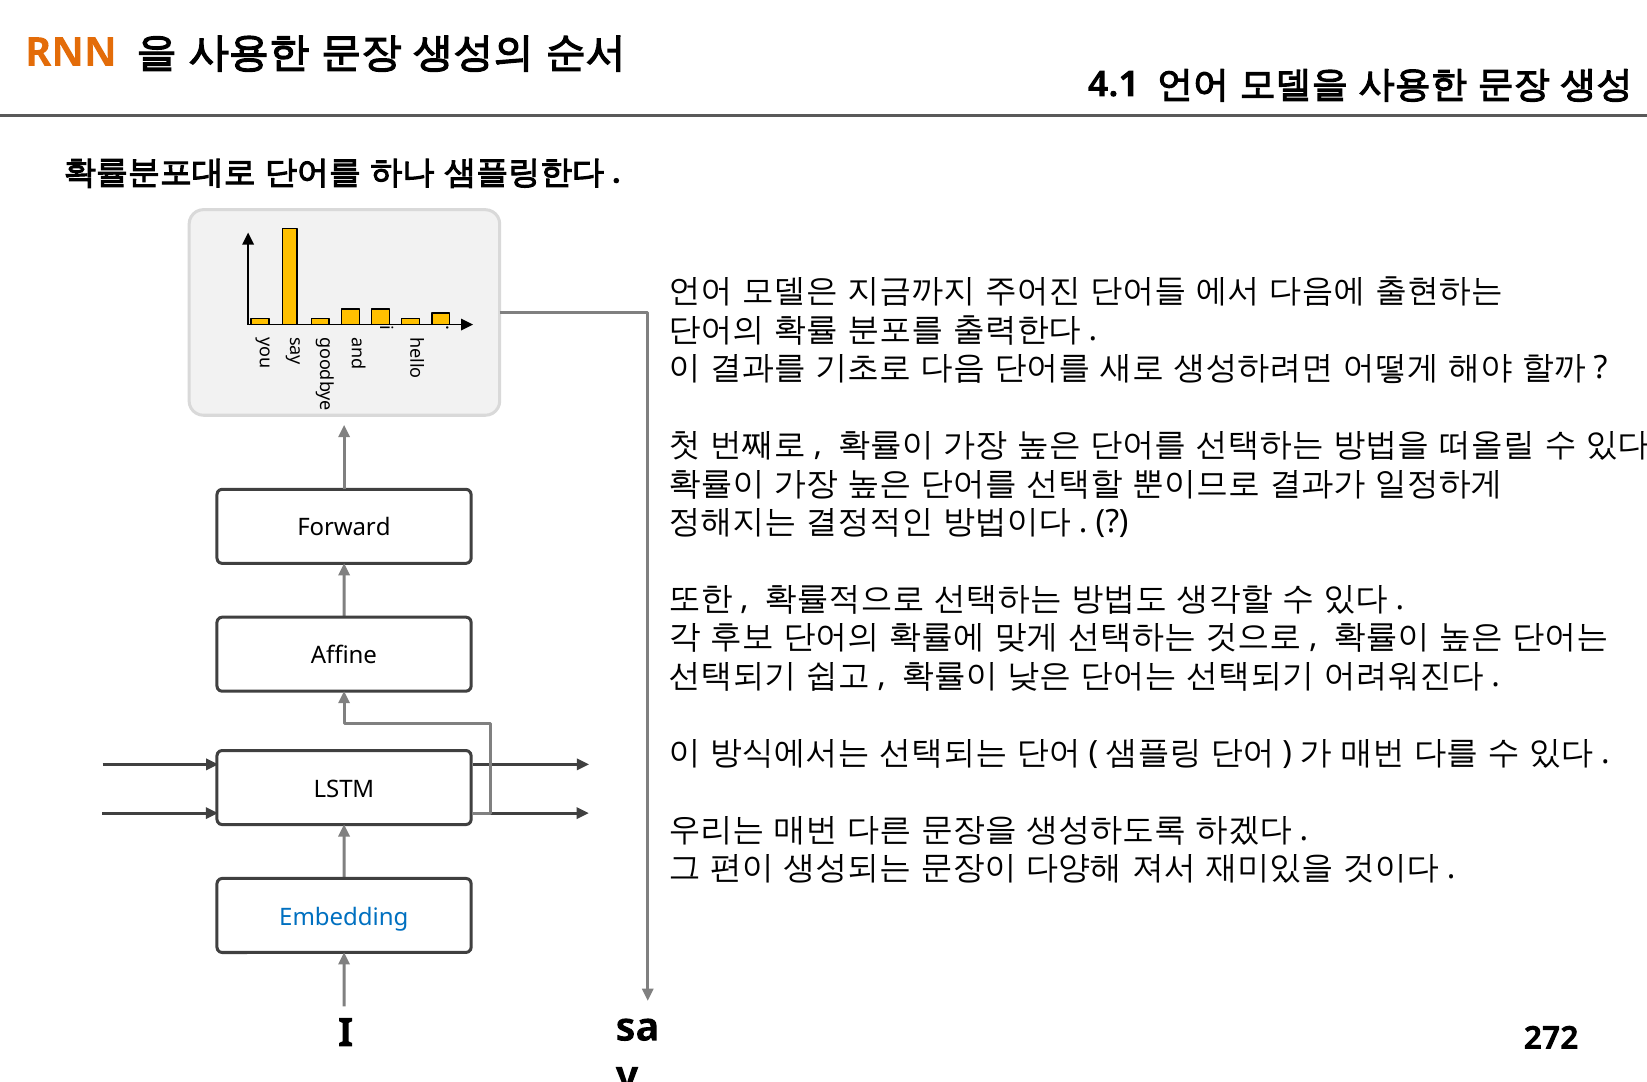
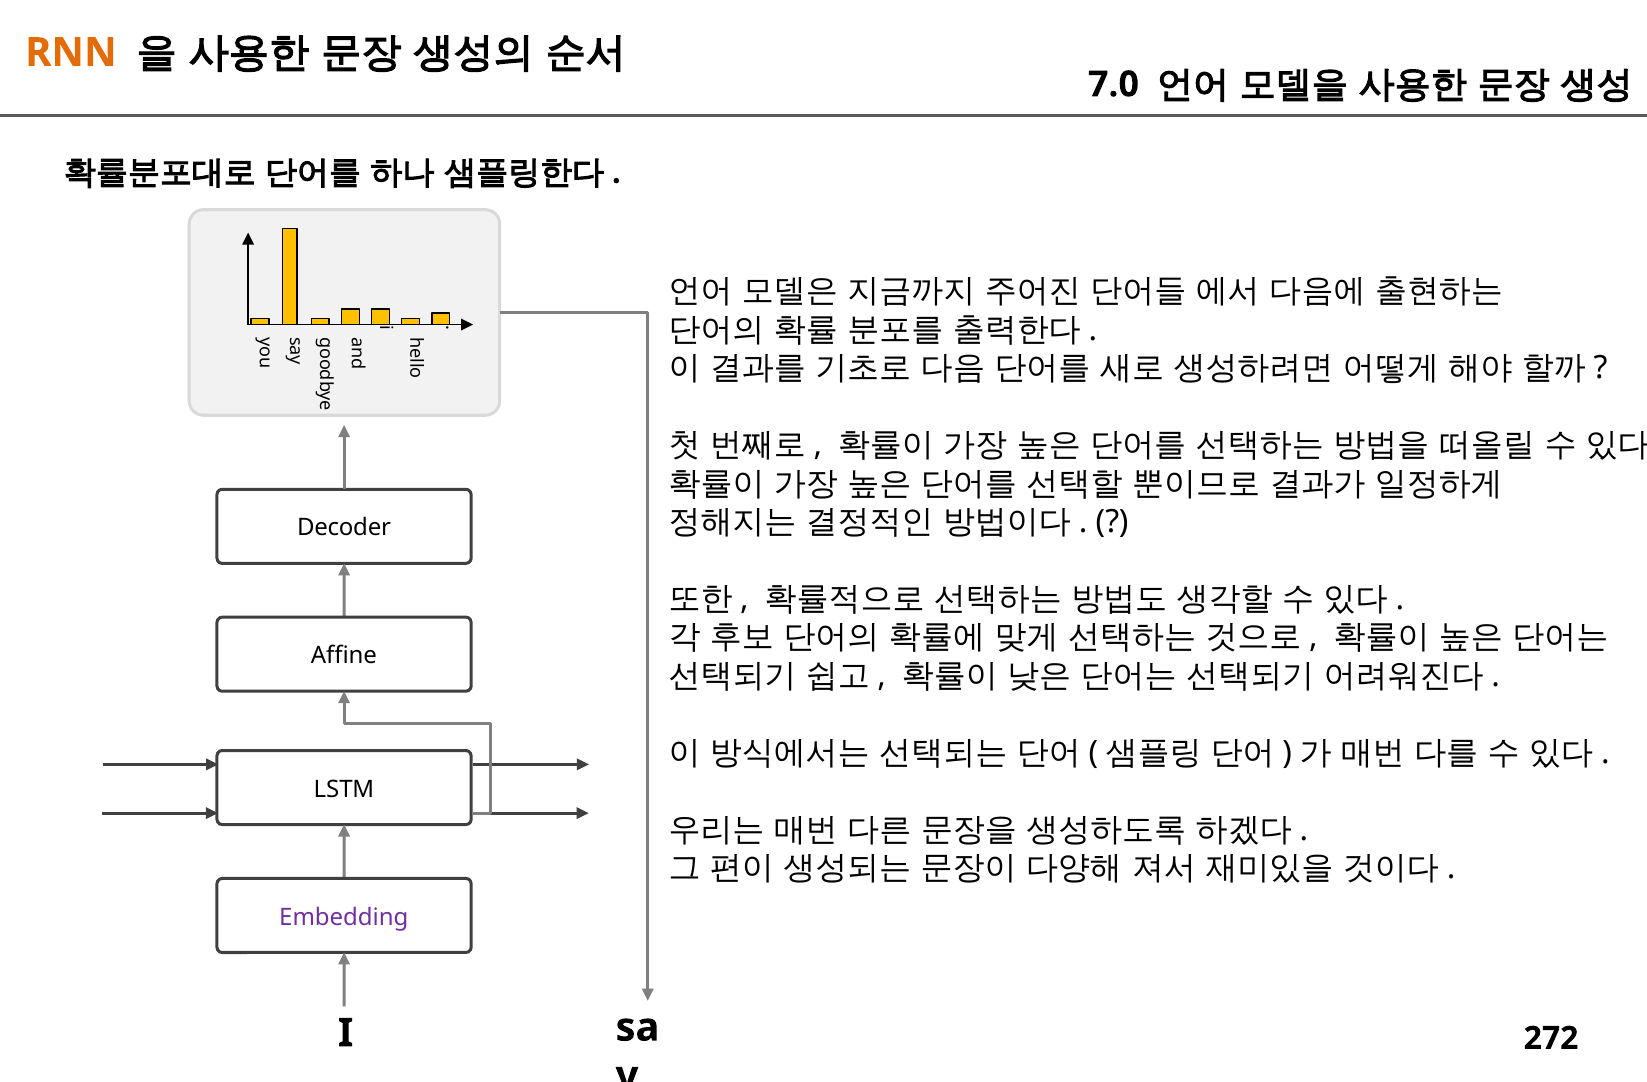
4.1: 4.1 -> 7.0
Forward: Forward -> Decoder
Embedding colour: blue -> purple
